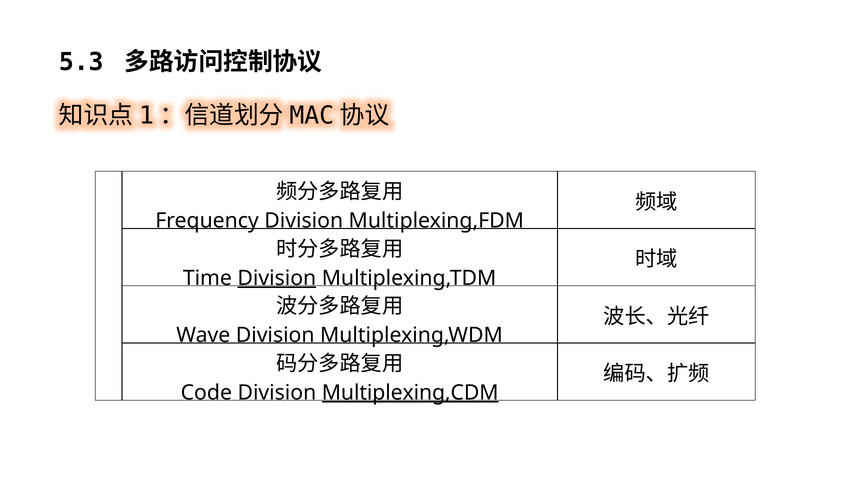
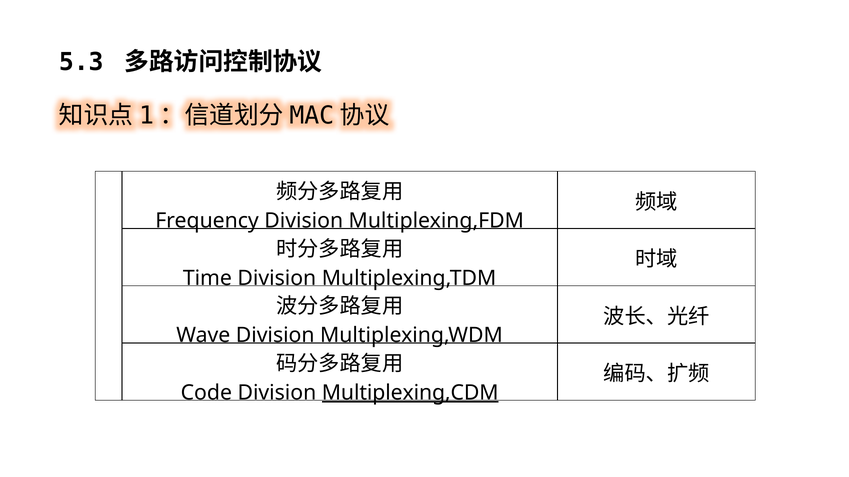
Division at (277, 278) underline: present -> none
